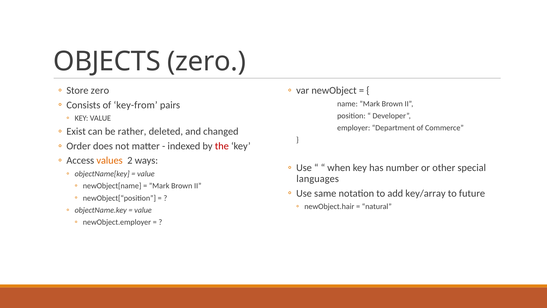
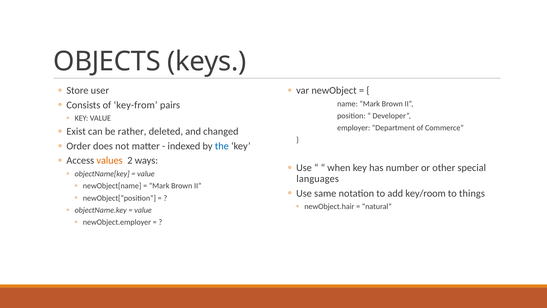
OBJECTS zero: zero -> keys
Store zero: zero -> user
the colour: red -> blue
key/array: key/array -> key/room
future: future -> things
